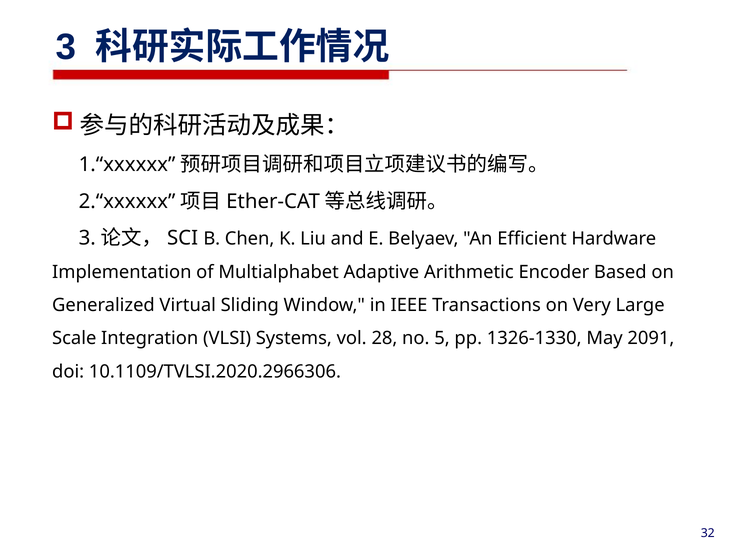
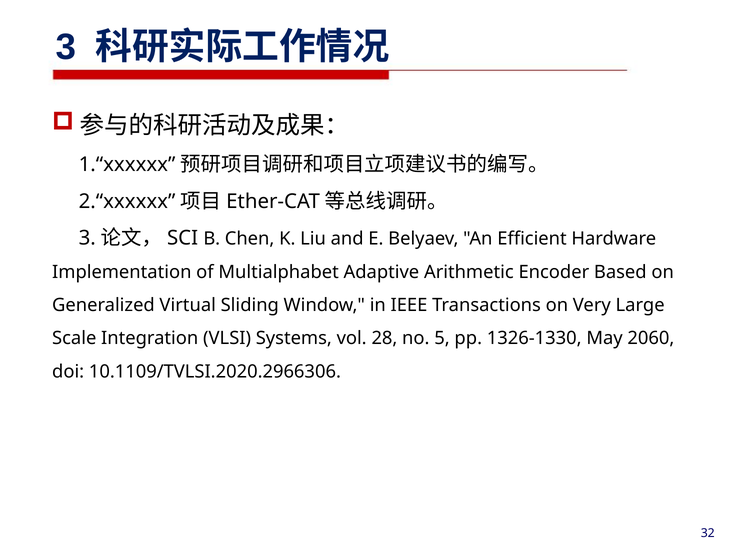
2091: 2091 -> 2060
